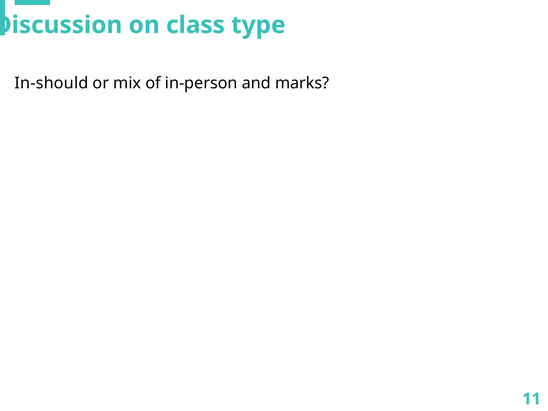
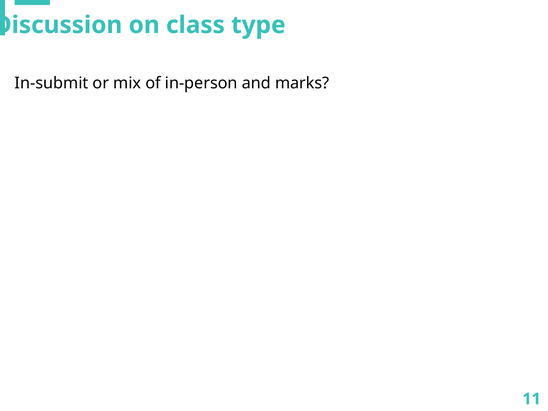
In-should: In-should -> In-submit
